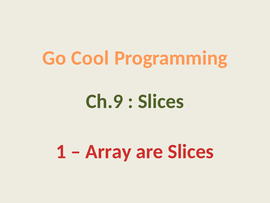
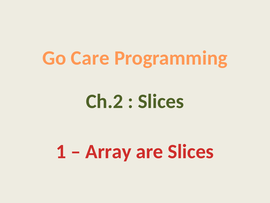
Cool: Cool -> Care
Ch.9: Ch.9 -> Ch.2
